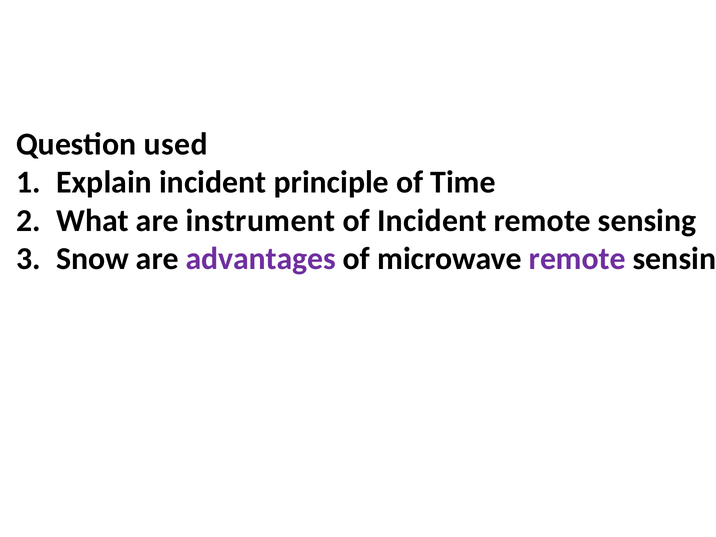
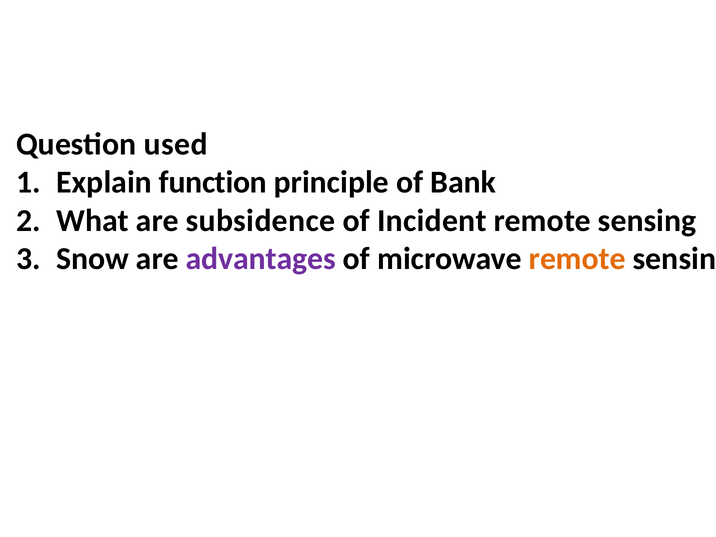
Explain incident: incident -> function
Time: Time -> Bank
instrument: instrument -> subsidence
remote at (577, 259) colour: purple -> orange
